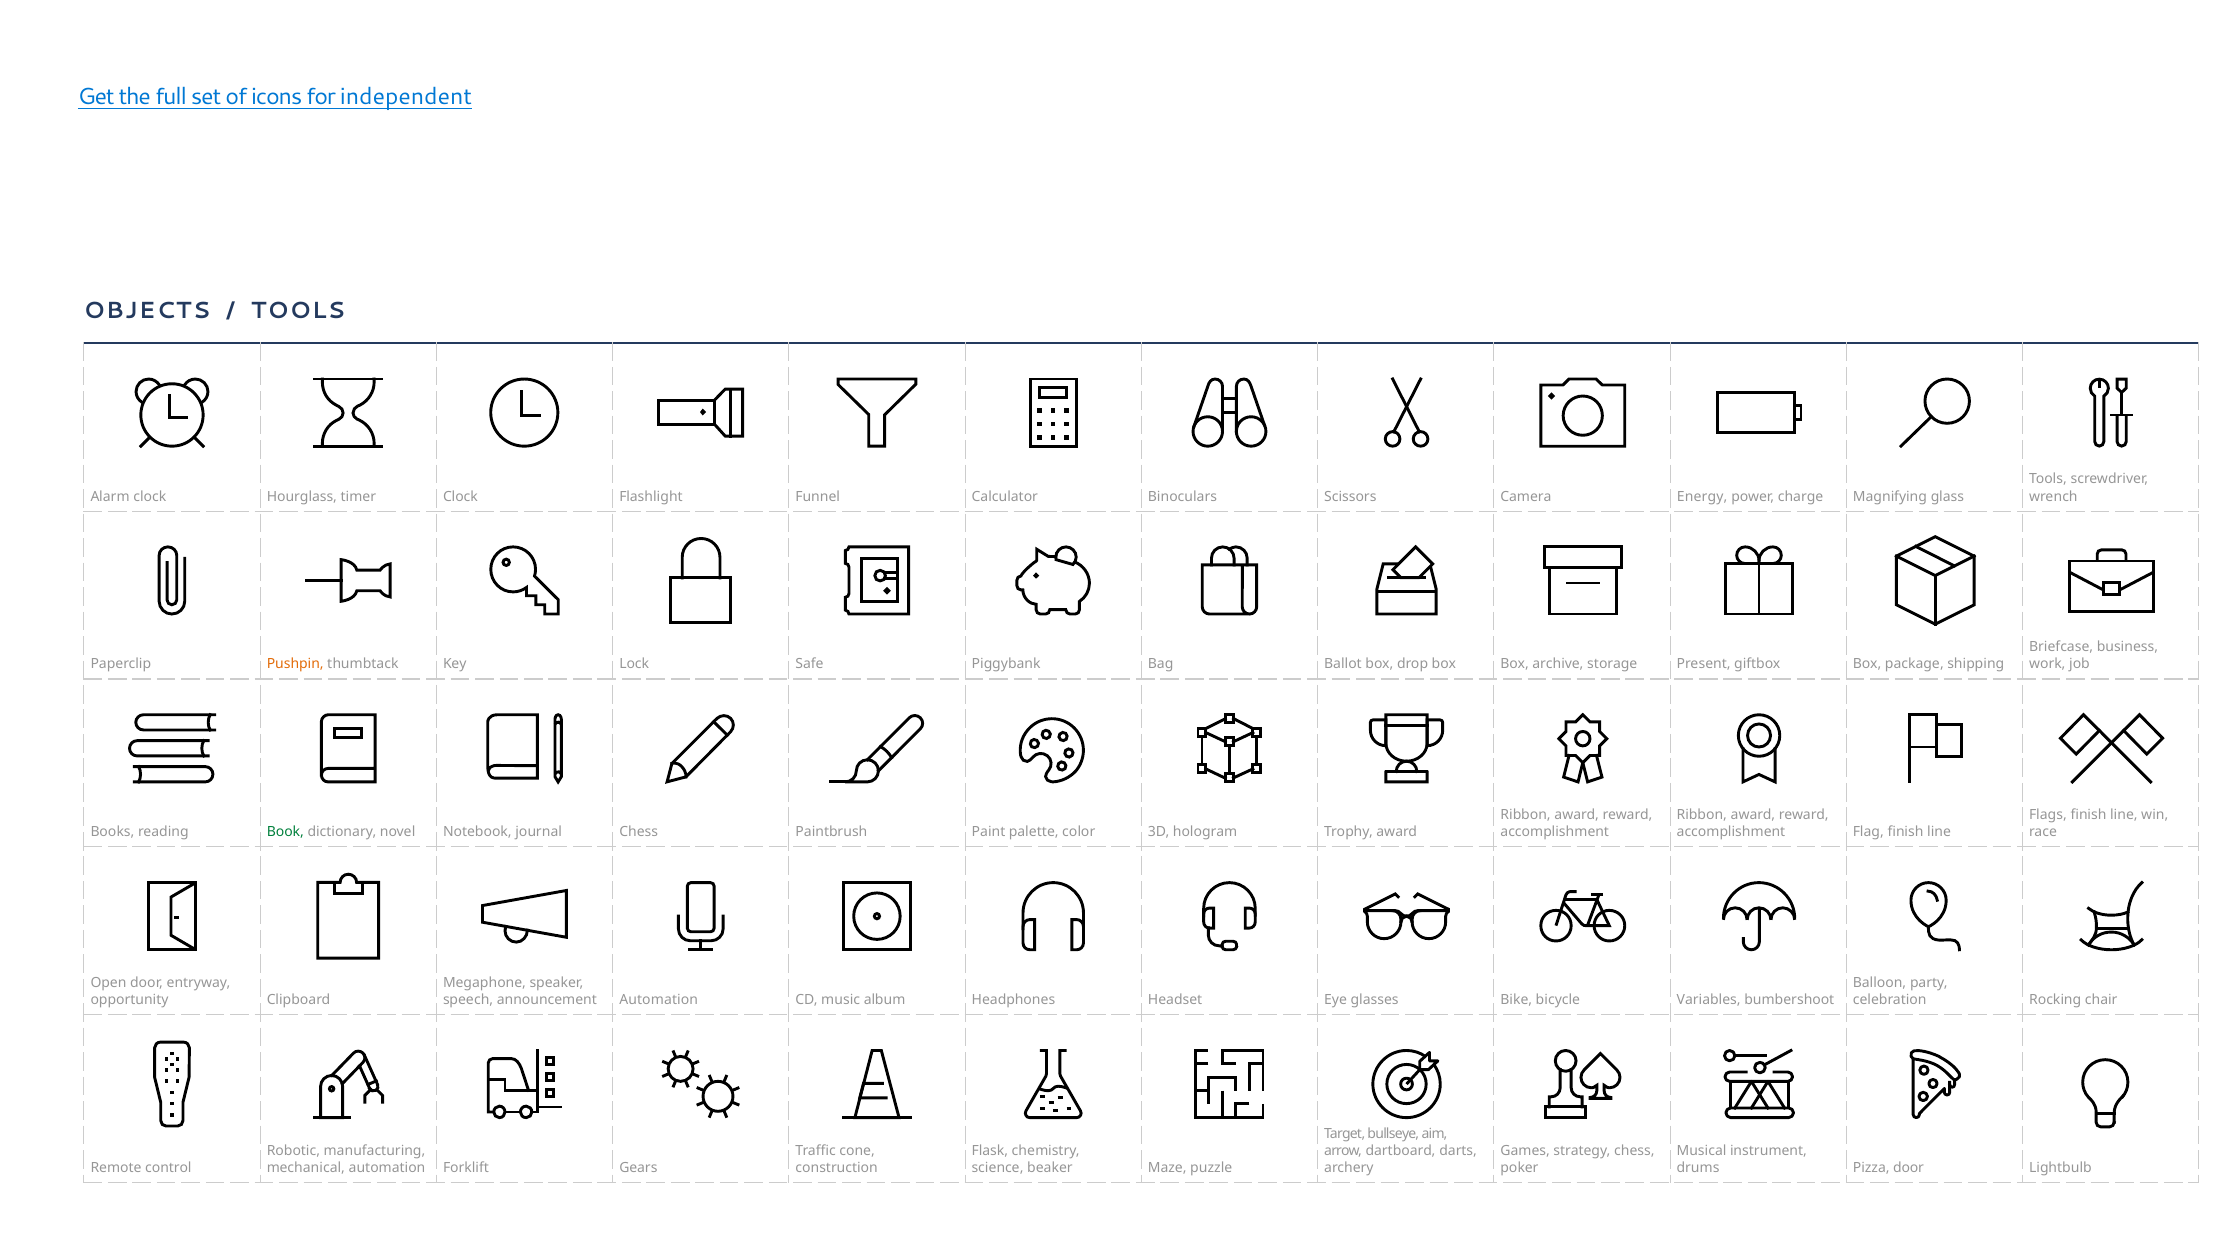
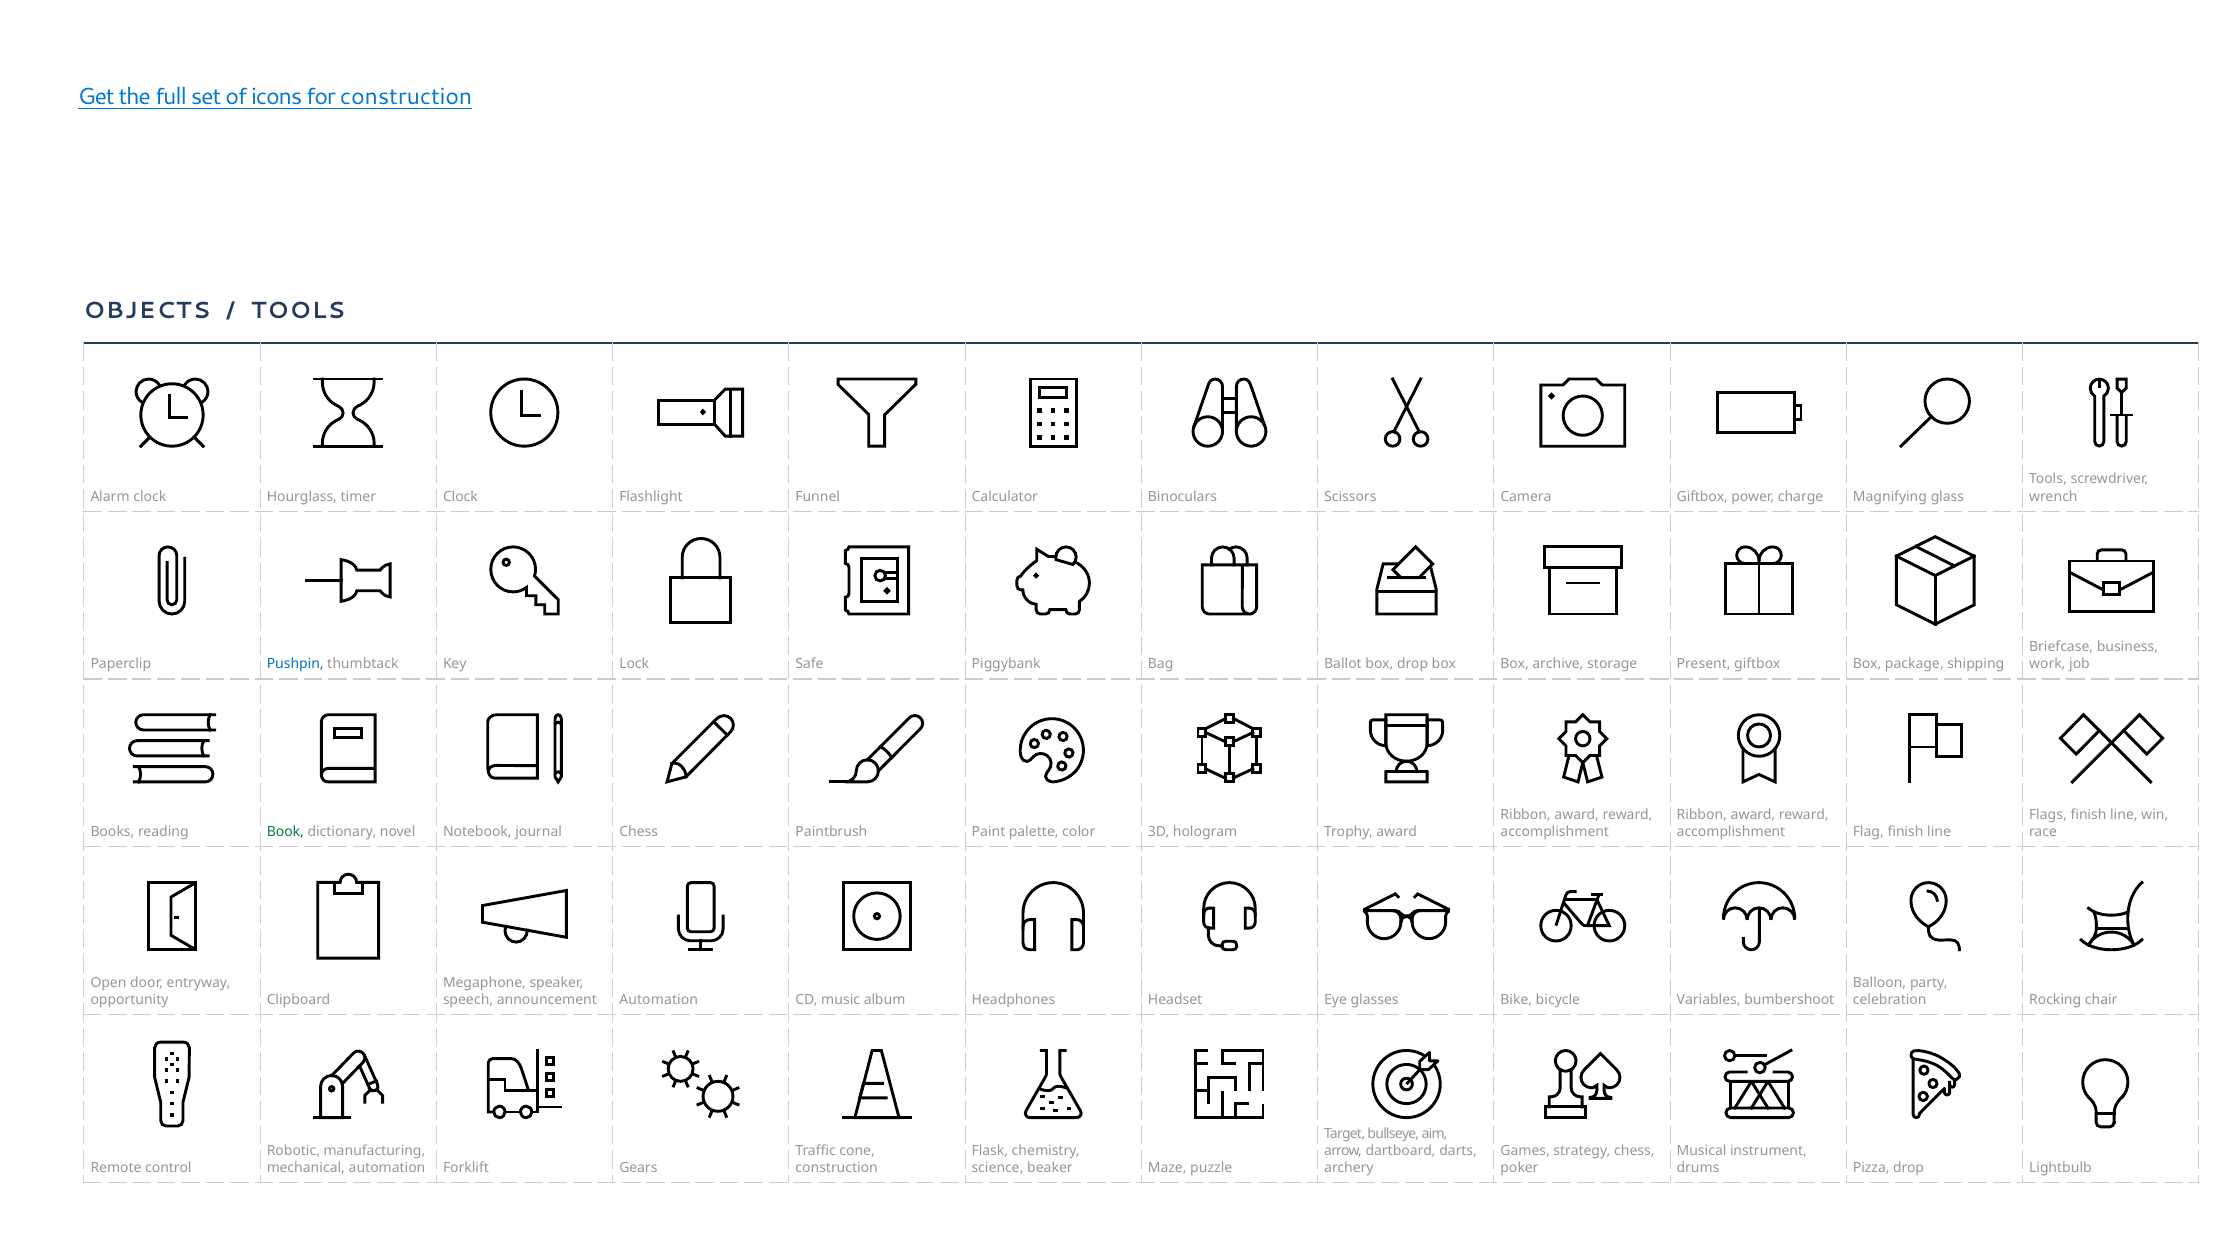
for independent: independent -> construction
Camera Energy: Energy -> Giftbox
Pushpin colour: orange -> blue
Pizza door: door -> drop
